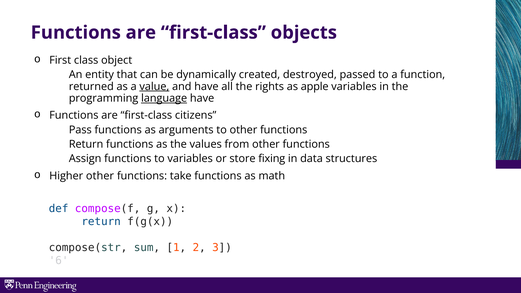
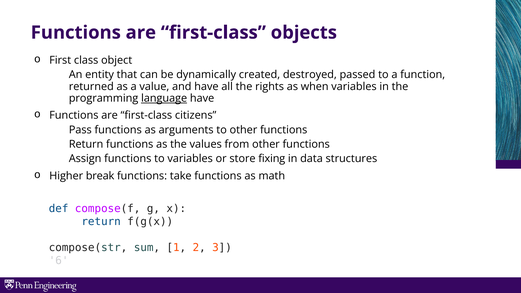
value underline: present -> none
apple: apple -> when
Higher other: other -> break
